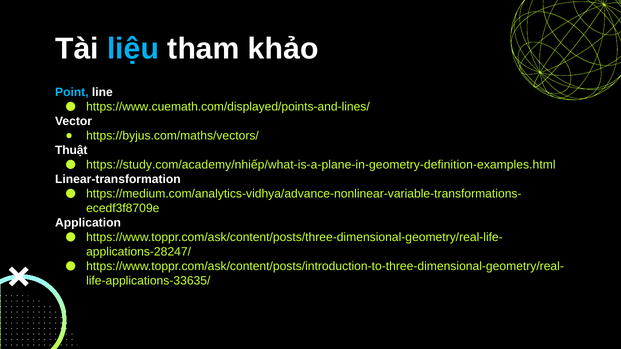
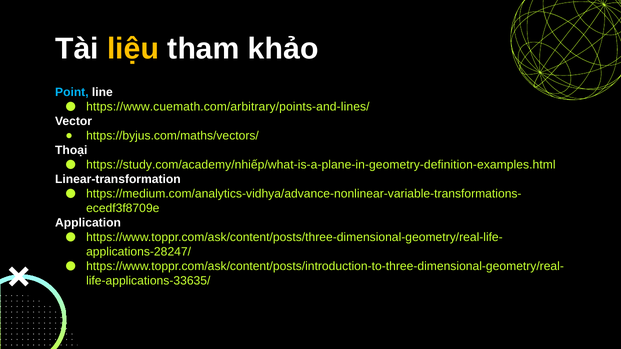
liệu colour: light blue -> yellow
https://www.cuemath.com/displayed/points-and-lines/: https://www.cuemath.com/displayed/points-and-lines/ -> https://www.cuemath.com/arbitrary/points-and-lines/
Thuật: Thuật -> Thoại
